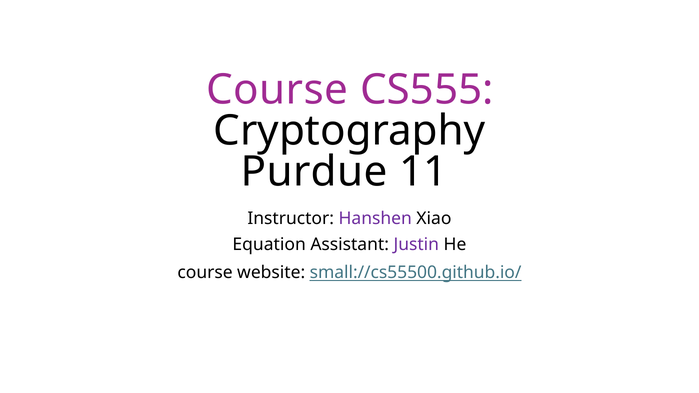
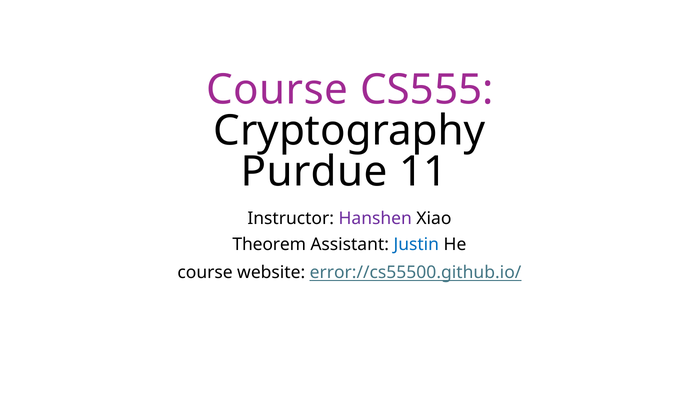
Equation: Equation -> Theorem
Justin colour: purple -> blue
small://cs55500.github.io/: small://cs55500.github.io/ -> error://cs55500.github.io/
